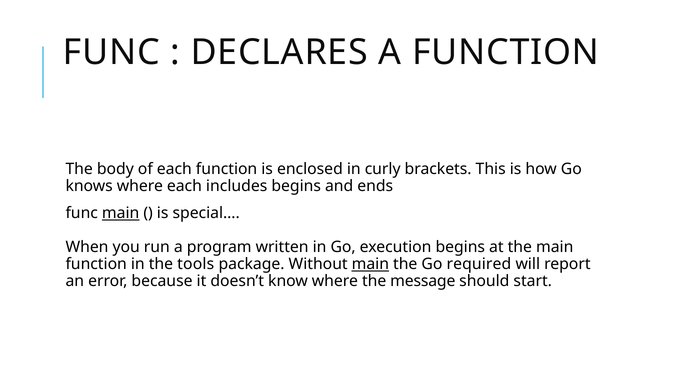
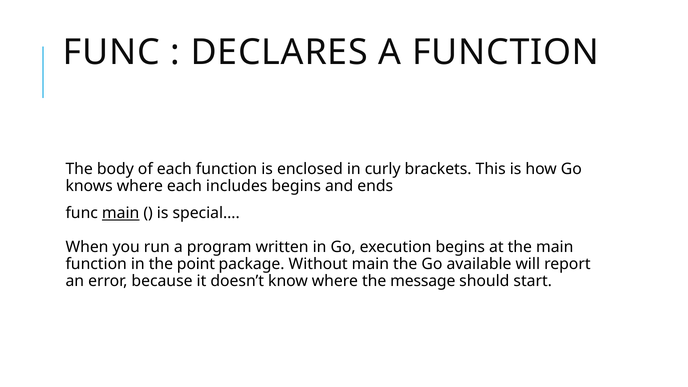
tools: tools -> point
main at (370, 264) underline: present -> none
required: required -> available
